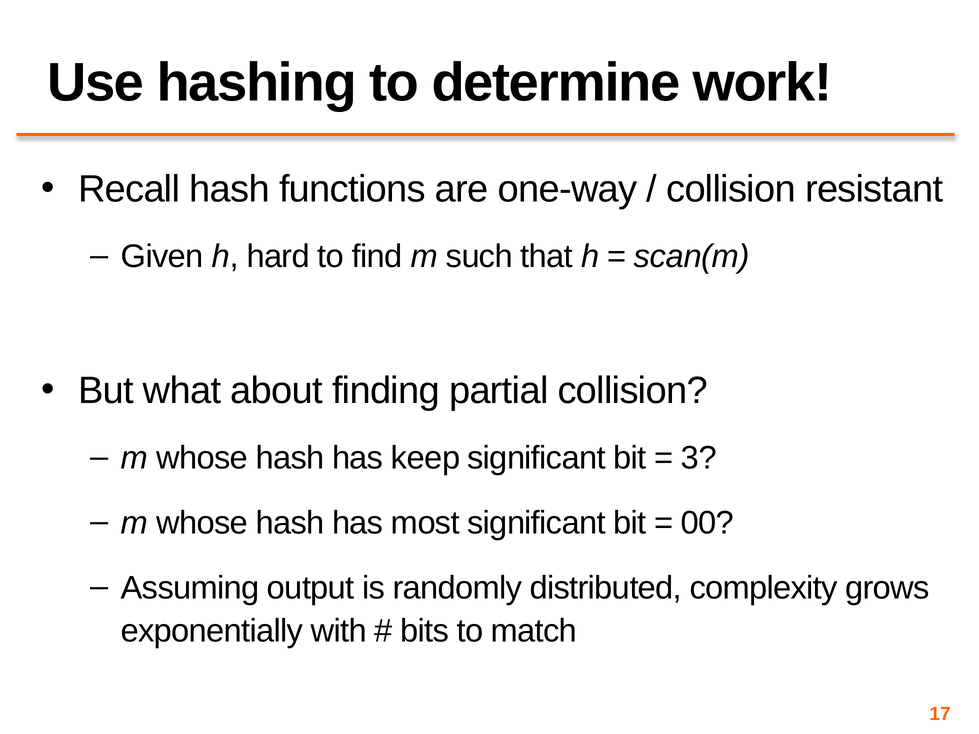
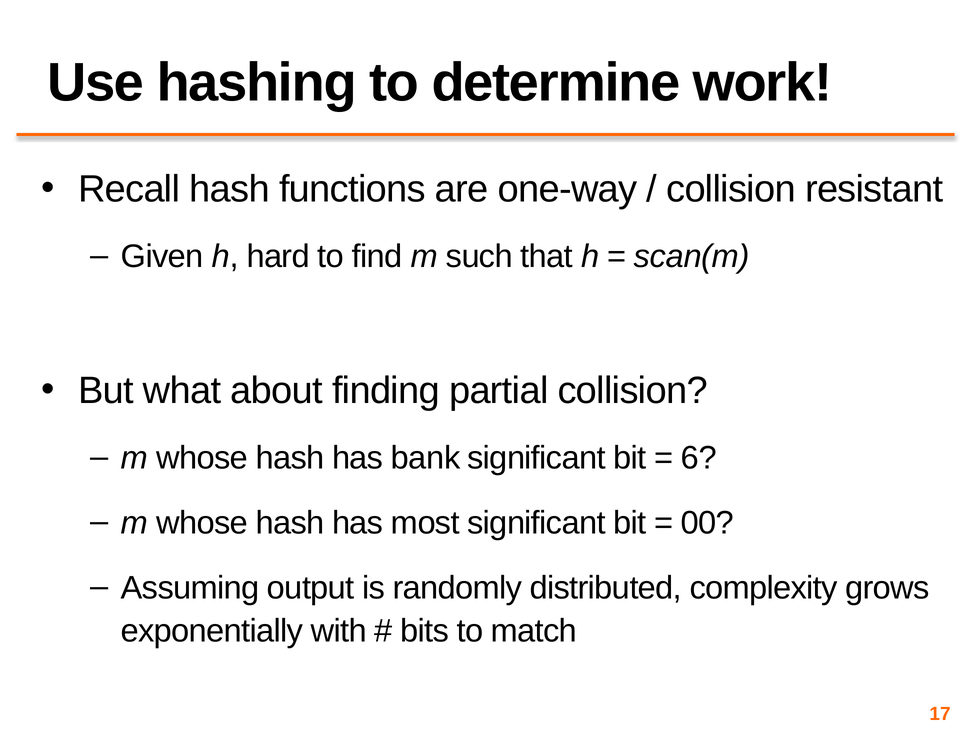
keep: keep -> bank
3: 3 -> 6
